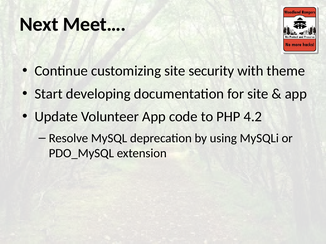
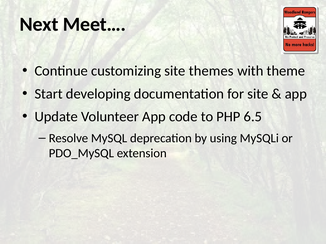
security: security -> themes
4.2: 4.2 -> 6.5
